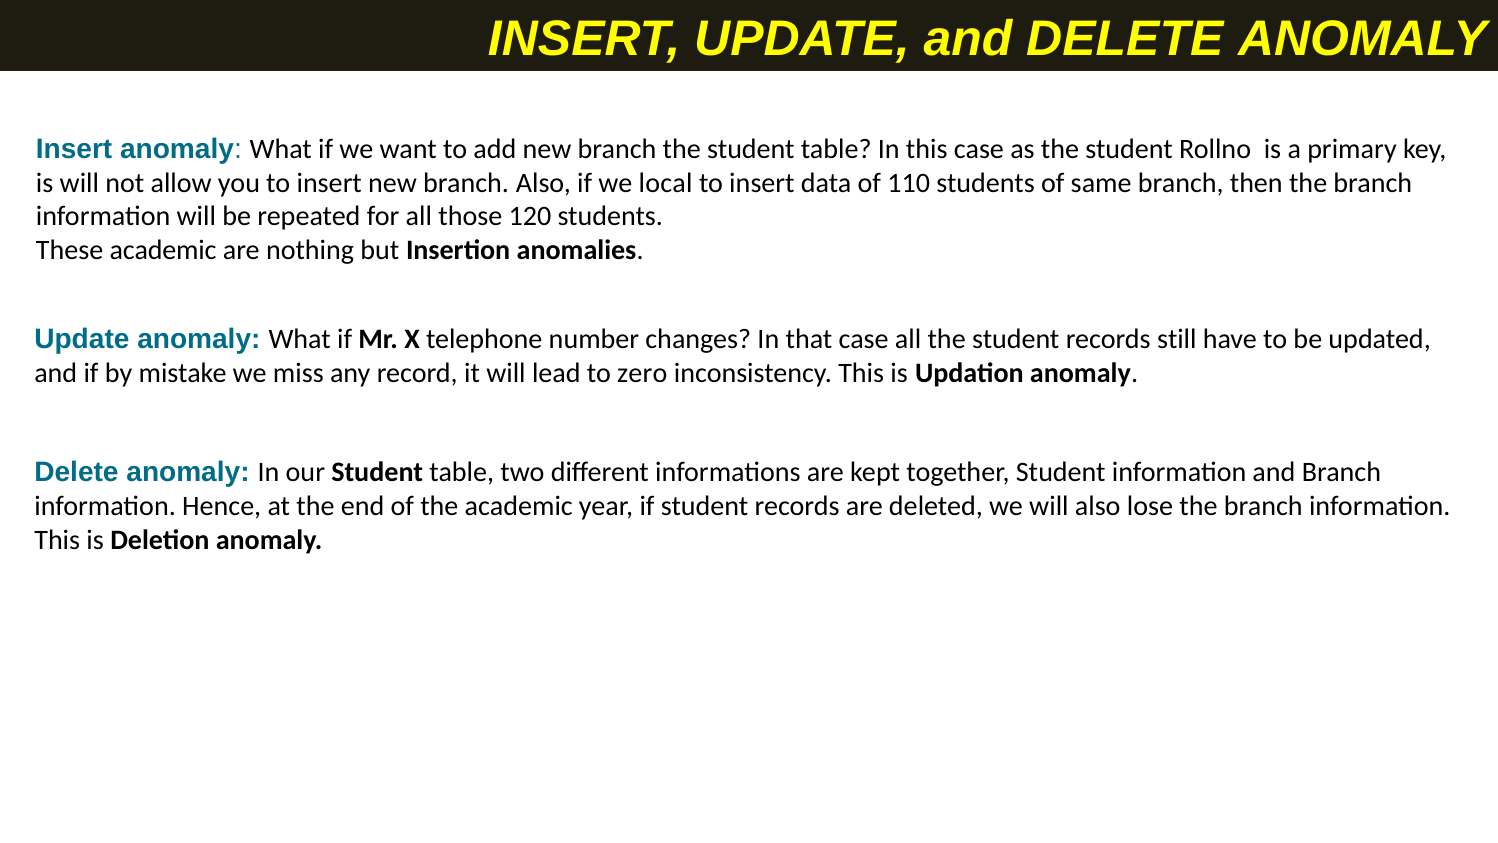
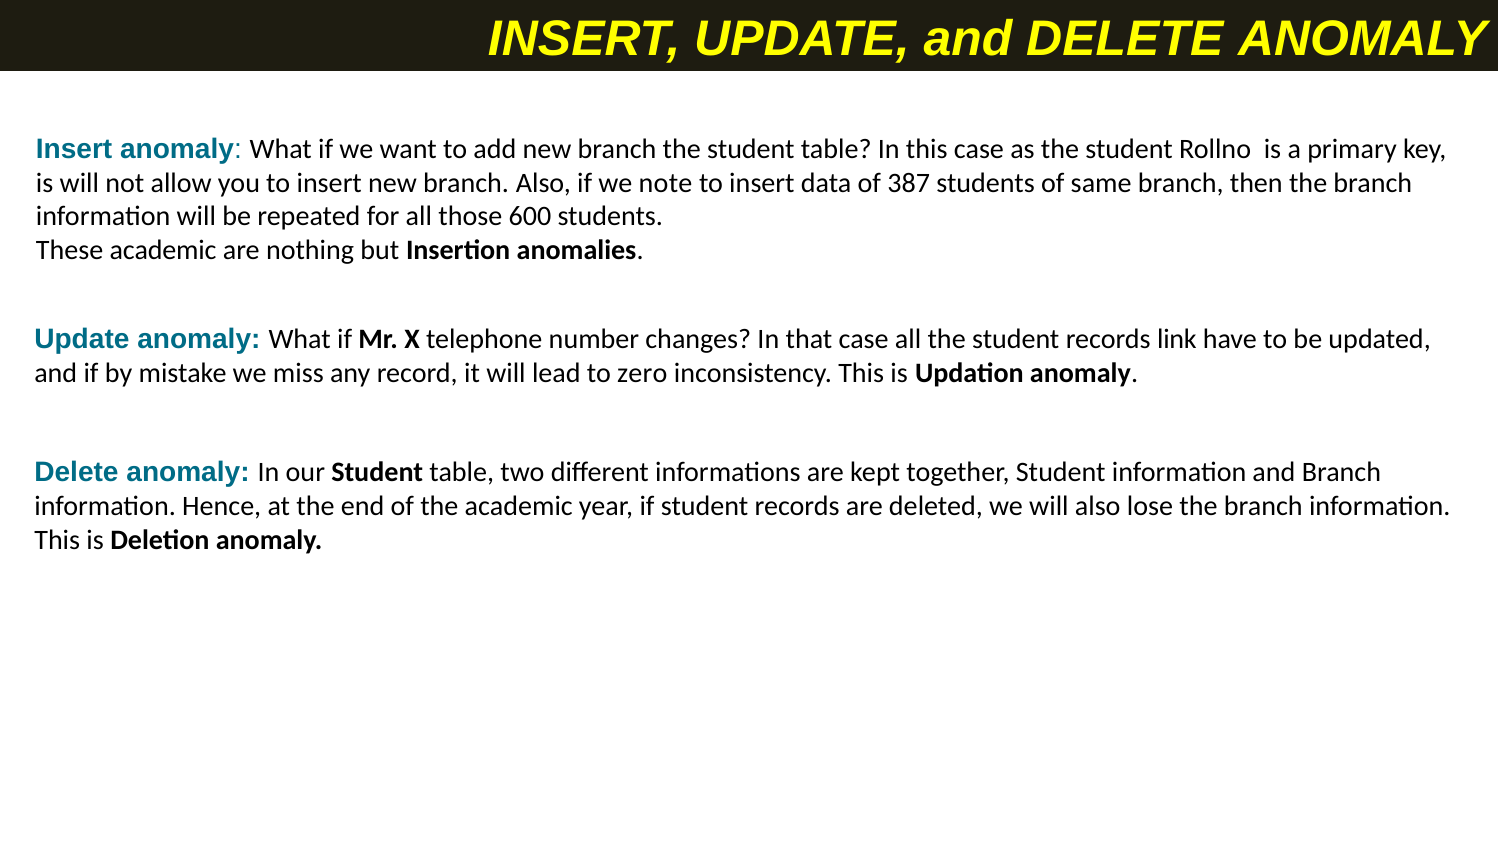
local: local -> note
110: 110 -> 387
120: 120 -> 600
still: still -> link
